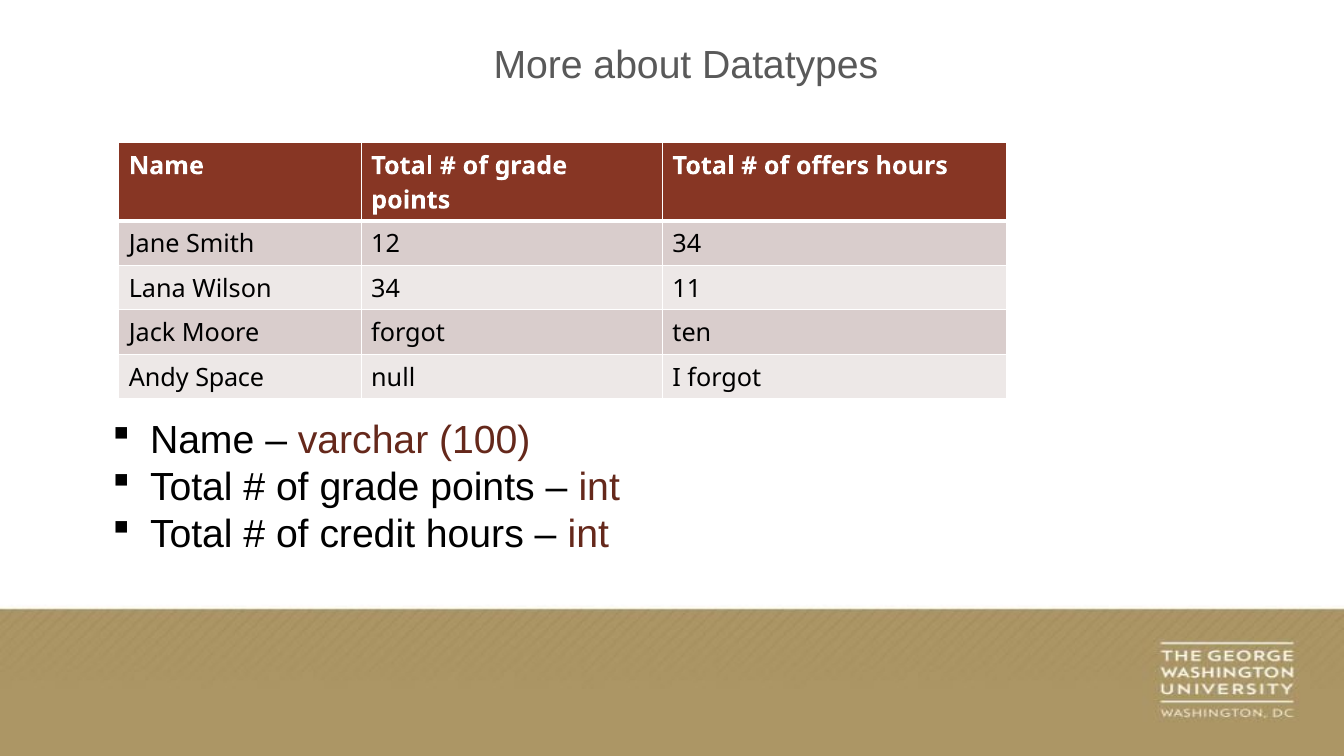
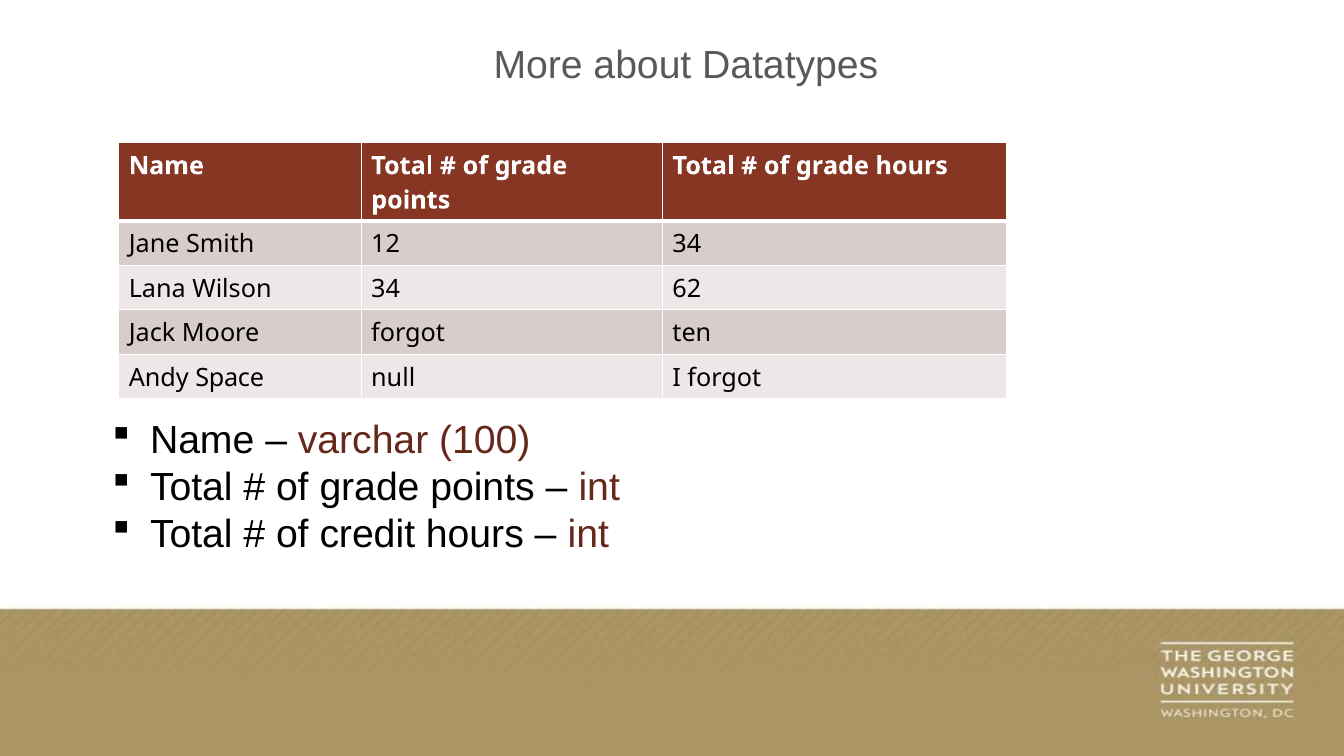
offers at (832, 166): offers -> grade
11: 11 -> 62
